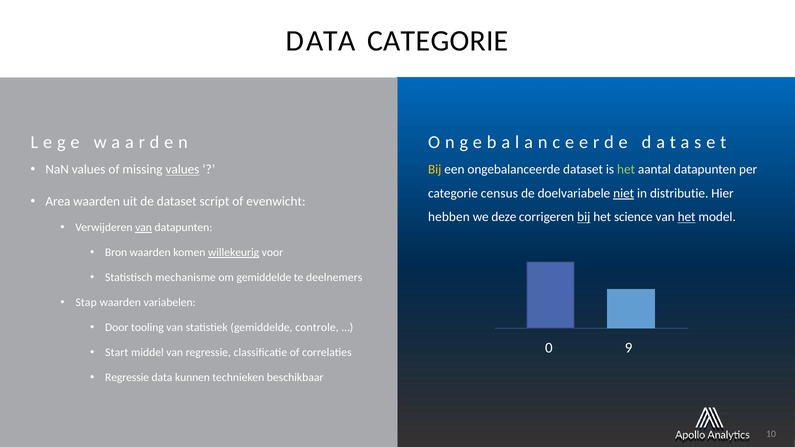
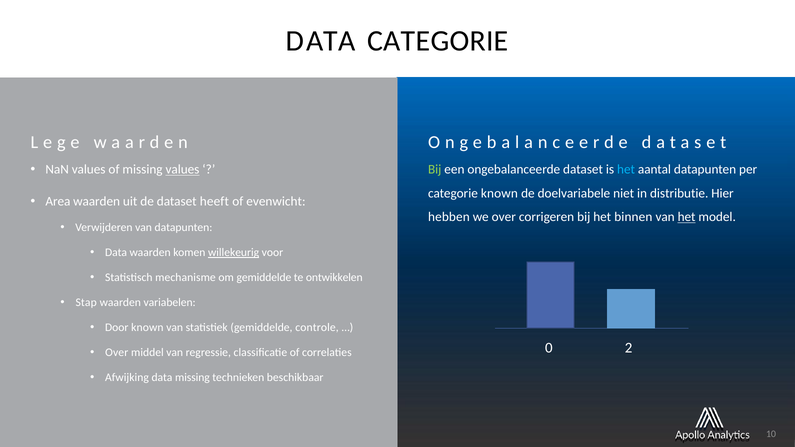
Bij at (435, 170) colour: yellow -> light green
het at (626, 170) colour: light green -> light blue
categorie census: census -> known
niet underline: present -> none
script: script -> heeft
we deze: deze -> over
bij at (584, 217) underline: present -> none
science: science -> binnen
van at (144, 228) underline: present -> none
Bron at (116, 253): Bron -> Data
deelnemers: deelnemers -> ontwikkelen
Door tooling: tooling -> known
9: 9 -> 2
Start at (117, 353): Start -> Over
Regressie at (127, 378): Regressie -> Afwijking
data kunnen: kunnen -> missing
